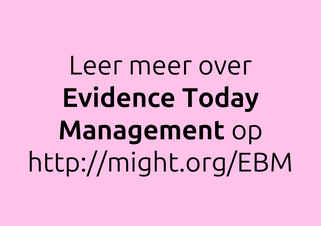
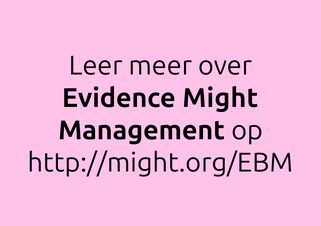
Today: Today -> Might
